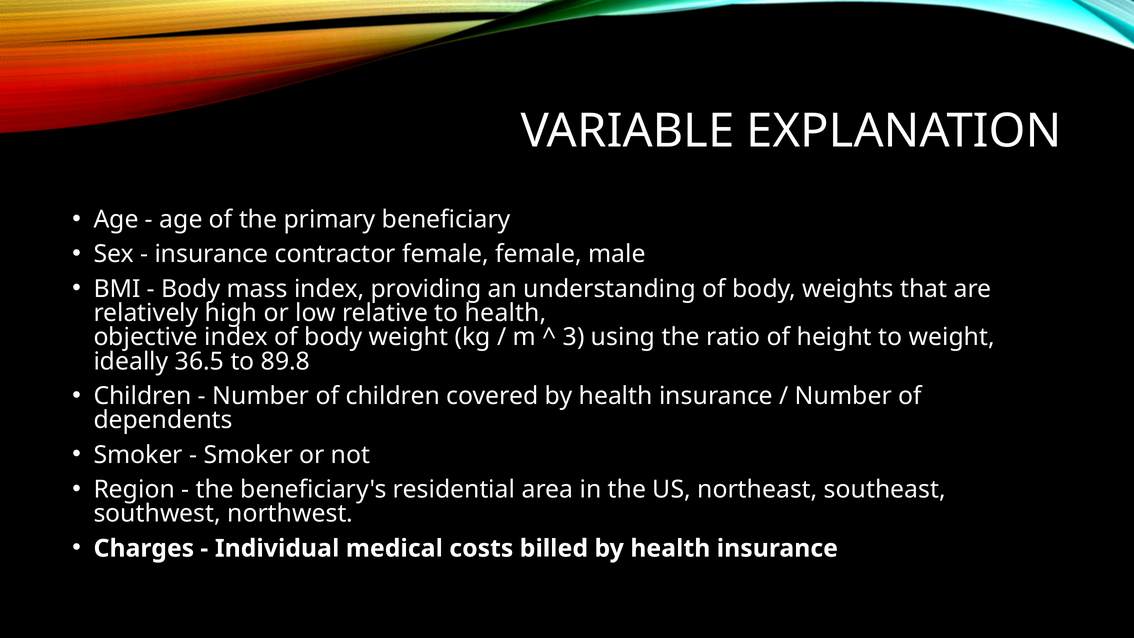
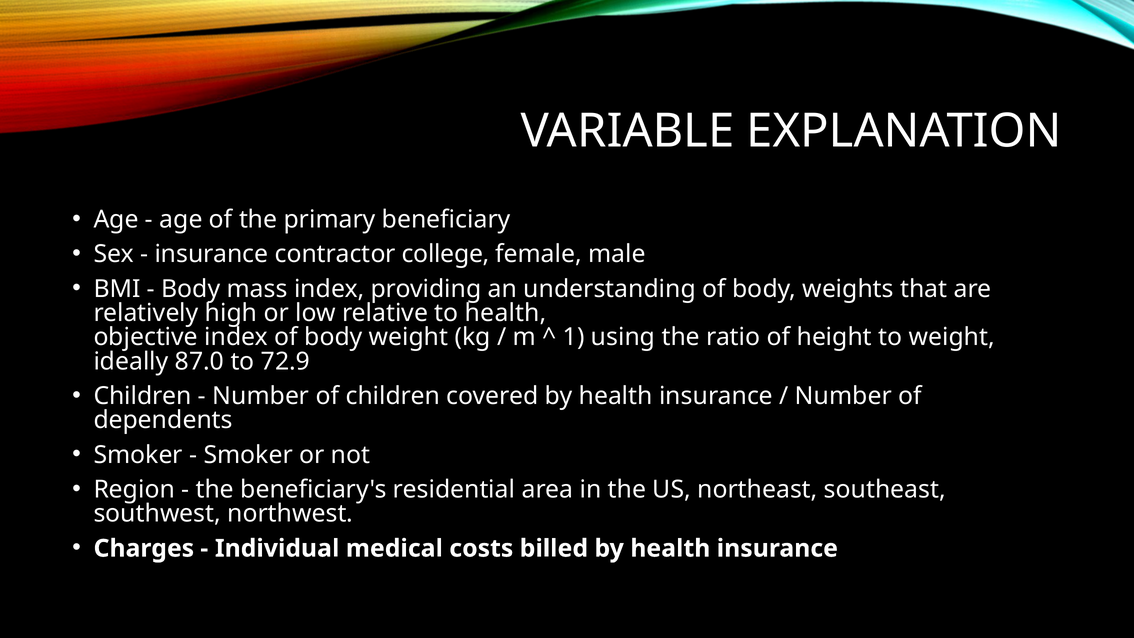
contractor female: female -> college
3: 3 -> 1
36.5: 36.5 -> 87.0
89.8: 89.8 -> 72.9
